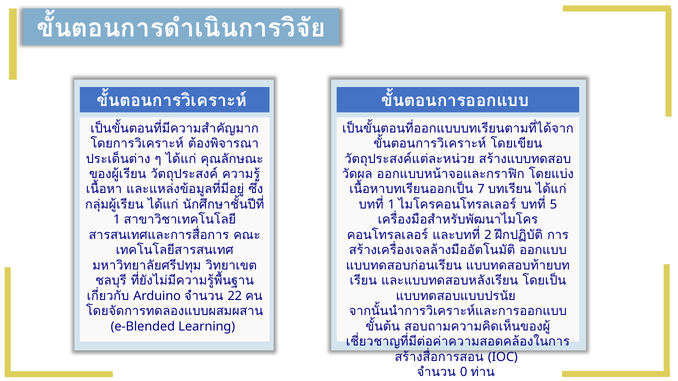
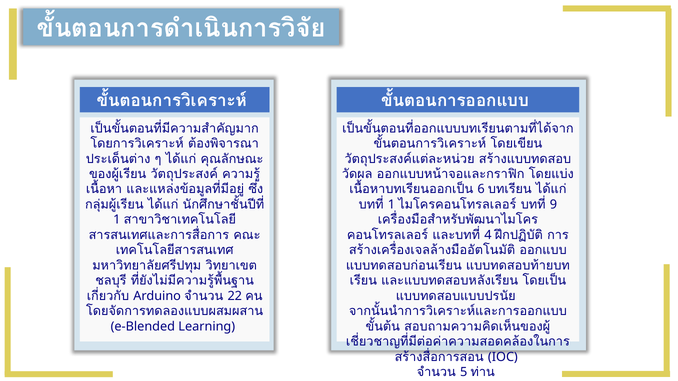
7: 7 -> 6
5: 5 -> 9
2: 2 -> 4
0: 0 -> 5
